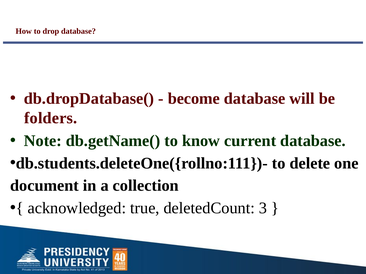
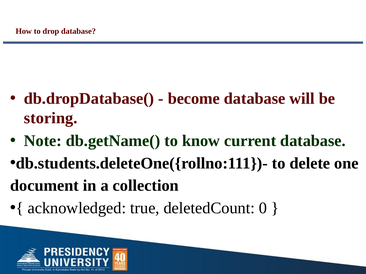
folders: folders -> storing
3: 3 -> 0
